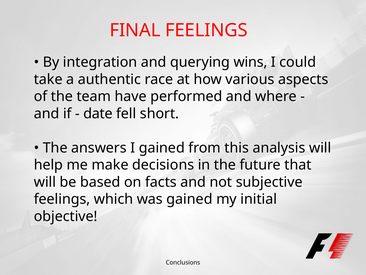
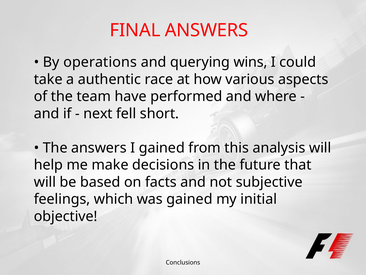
FINAL FEELINGS: FEELINGS -> ANSWERS
integration: integration -> operations
date: date -> next
